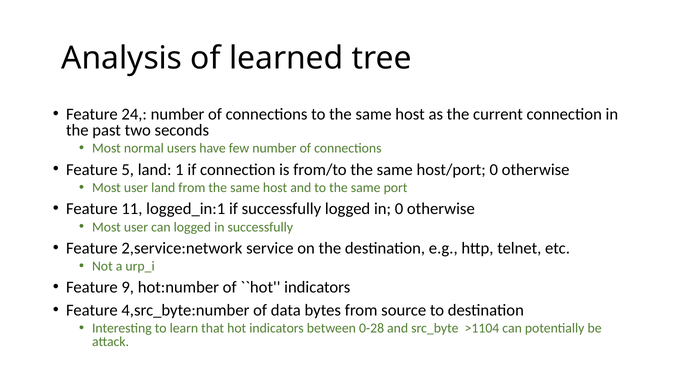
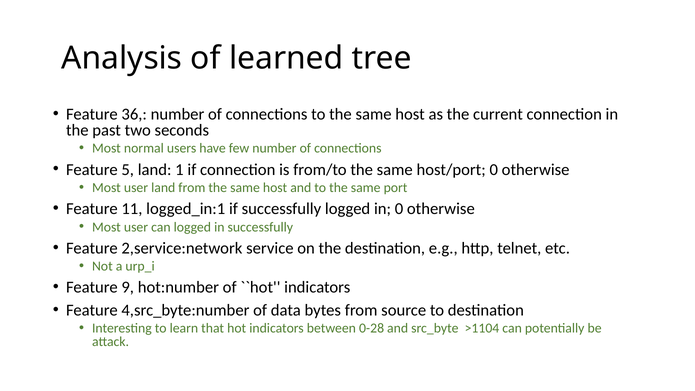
24: 24 -> 36
